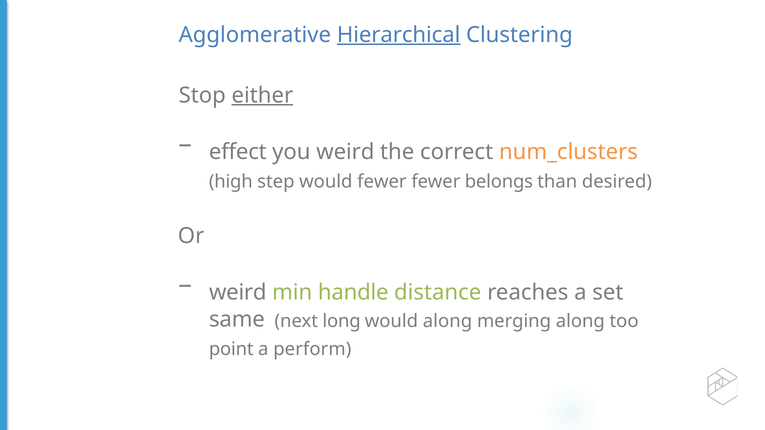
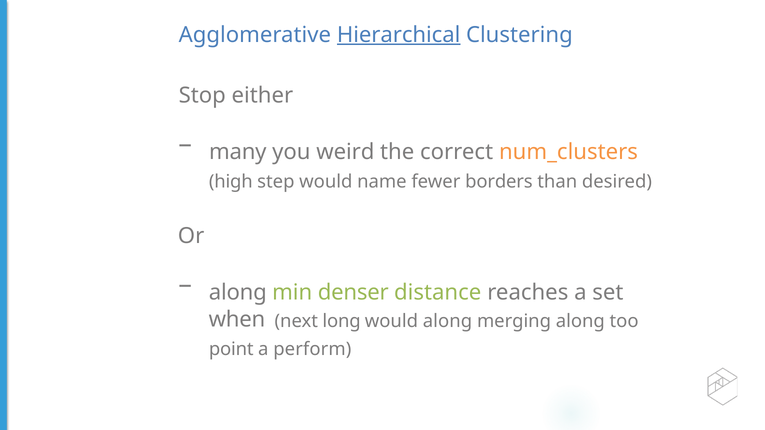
either underline: present -> none
effect: effect -> many
would fewer: fewer -> name
belongs: belongs -> borders
weird at (238, 293): weird -> along
handle: handle -> denser
same: same -> when
